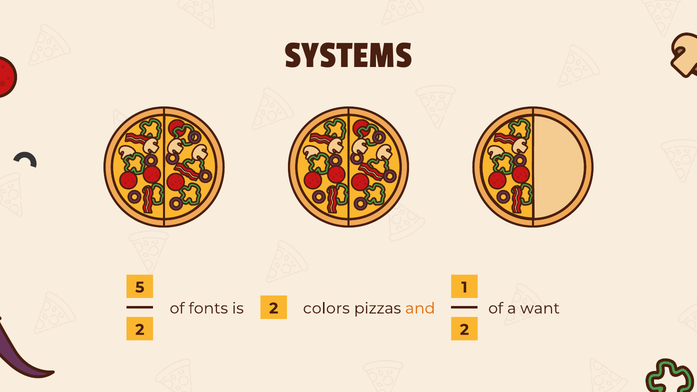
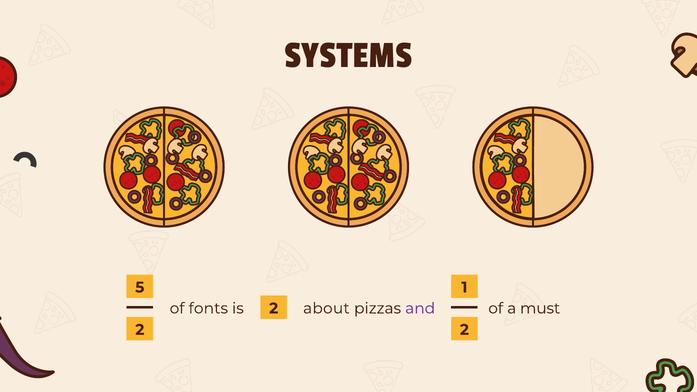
colors: colors -> about
and colour: orange -> purple
want: want -> must
